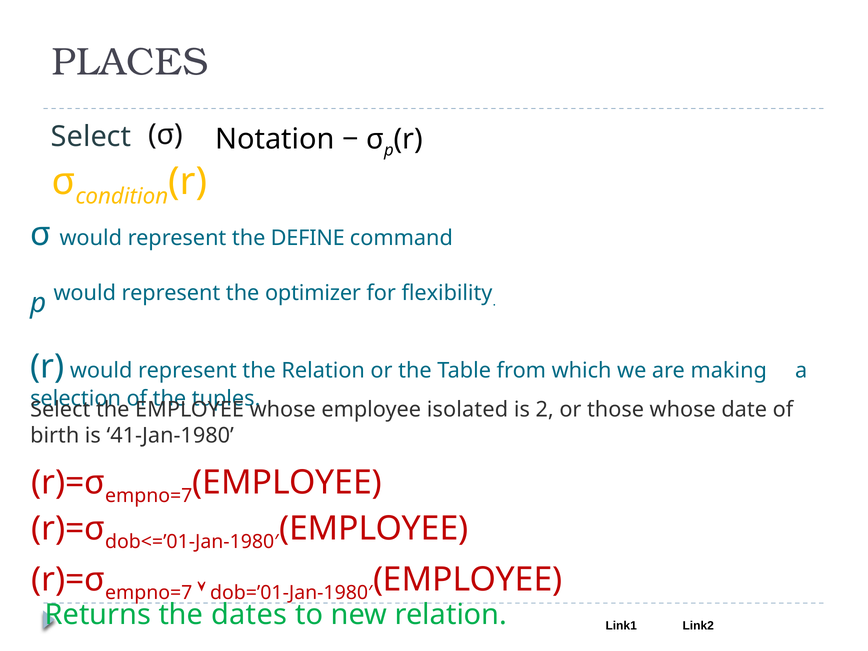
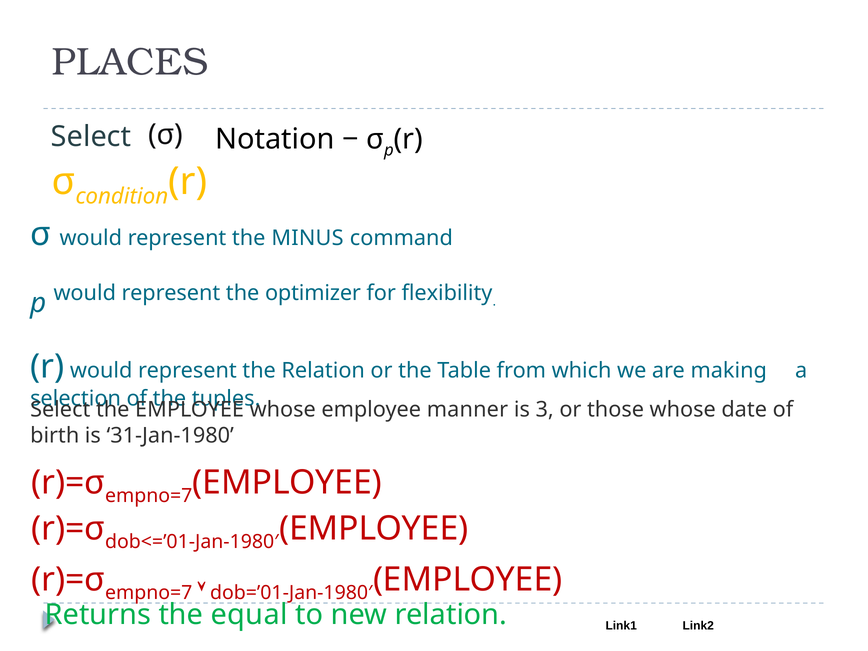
DEFINE: DEFINE -> MINUS
isolated: isolated -> manner
2: 2 -> 3
41-Jan-1980: 41-Jan-1980 -> 31-Jan-1980
dates: dates -> equal
